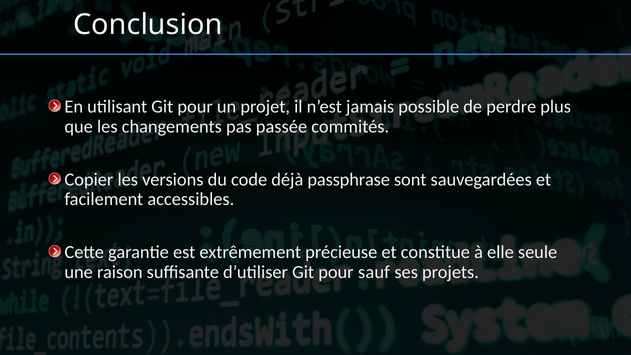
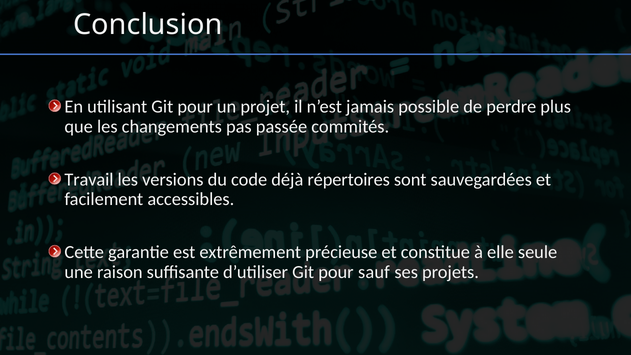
Copier: Copier -> Travail
passphrase: passphrase -> répertoires
